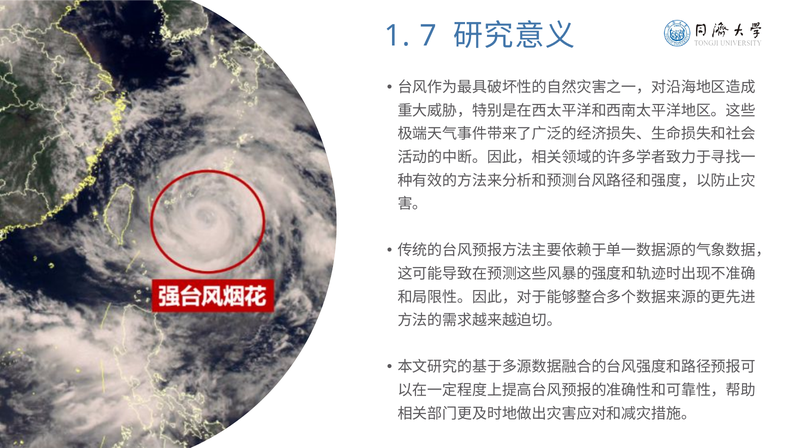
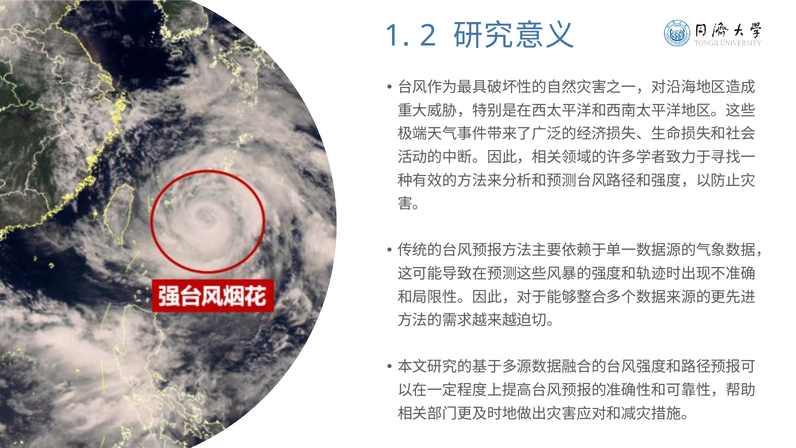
7: 7 -> 2
